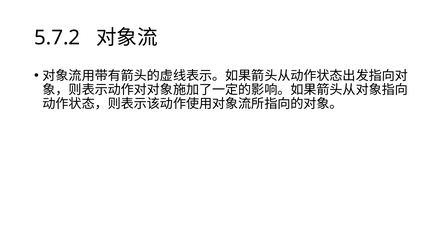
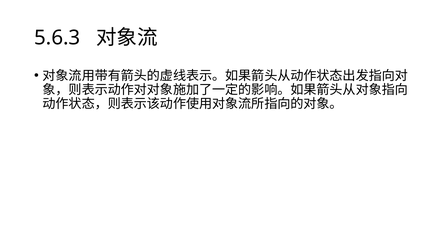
5.7.2: 5.7.2 -> 5.6.3
